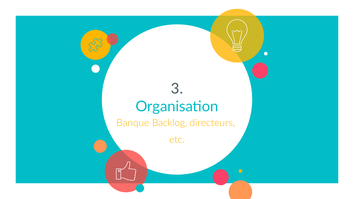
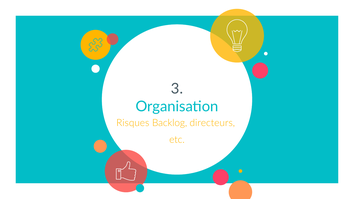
Banque: Banque -> Risques
